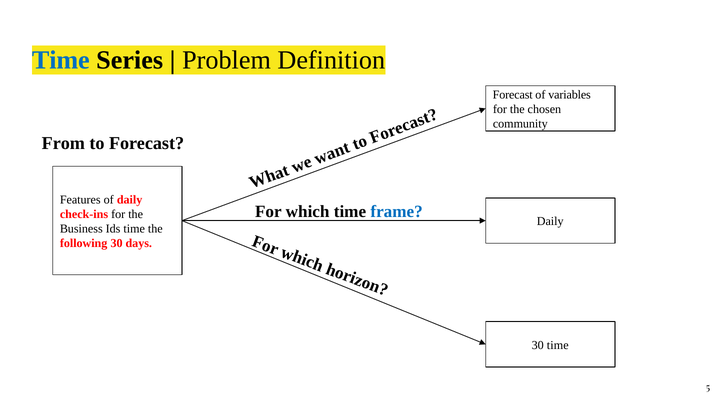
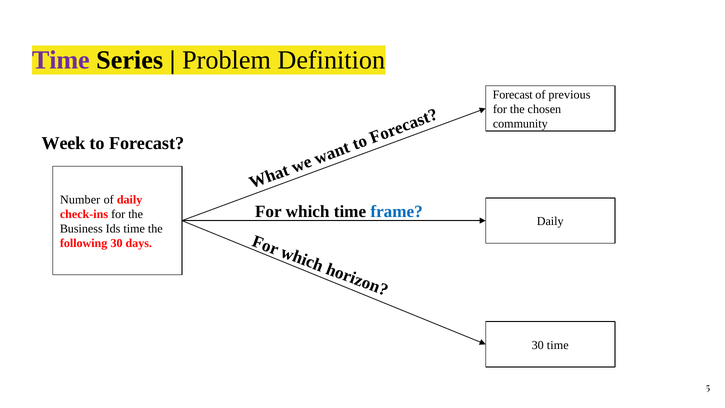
Time at (61, 60) colour: blue -> purple
variables: variables -> previous
From: From -> Week
Features: Features -> Number
